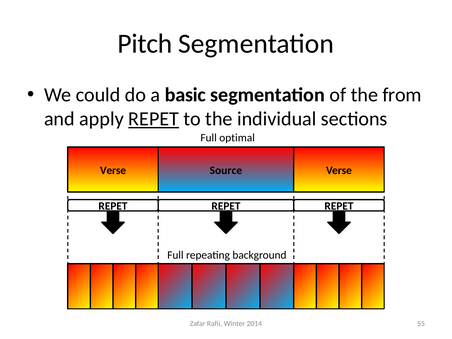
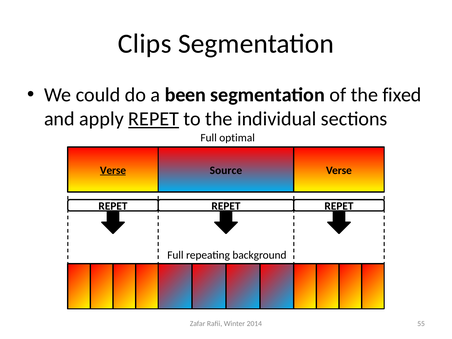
Pitch: Pitch -> Clips
basic: basic -> been
from: from -> fixed
Verse at (113, 170) underline: none -> present
